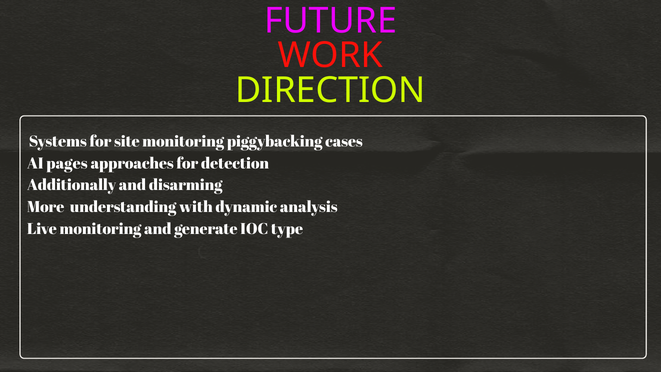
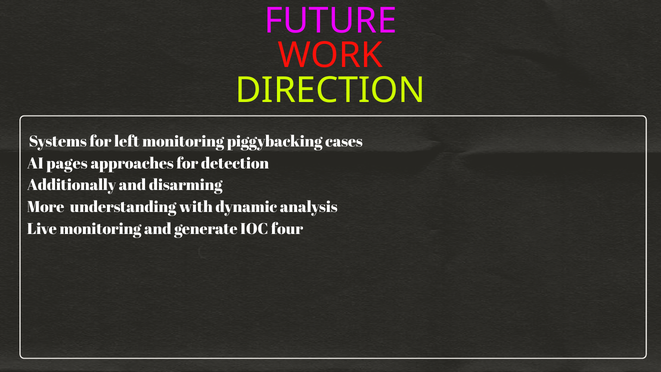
site: site -> left
type: type -> four
